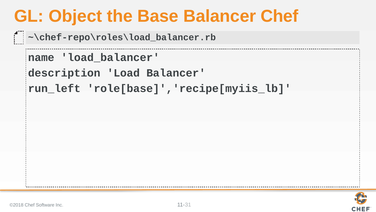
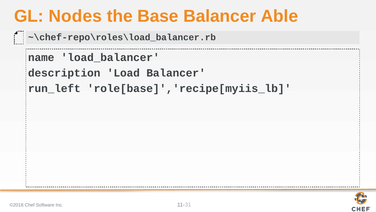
Object: Object -> Nodes
Balancer Chef: Chef -> Able
